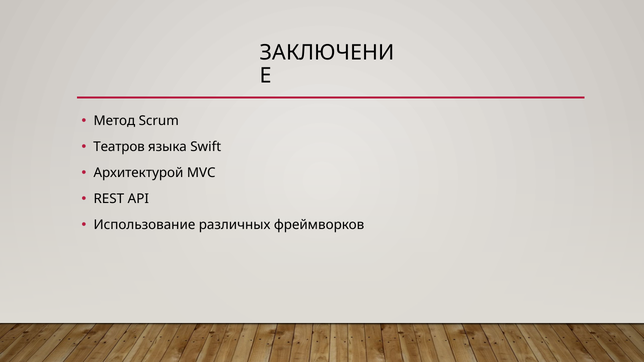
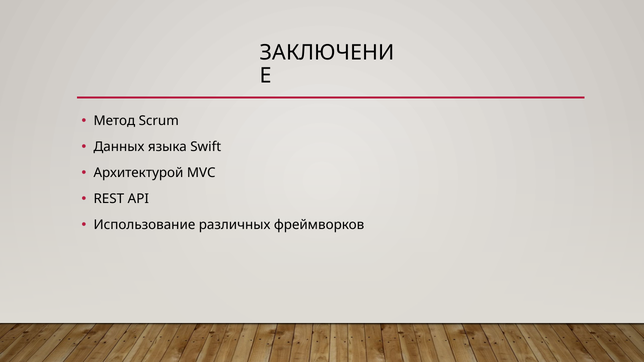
Театров: Театров -> Данных
